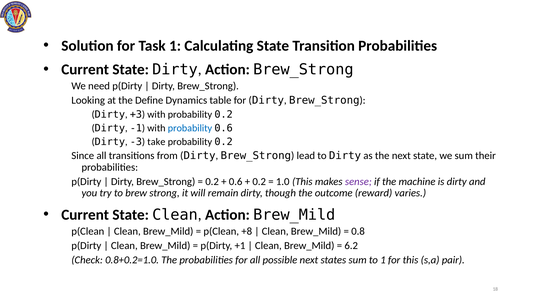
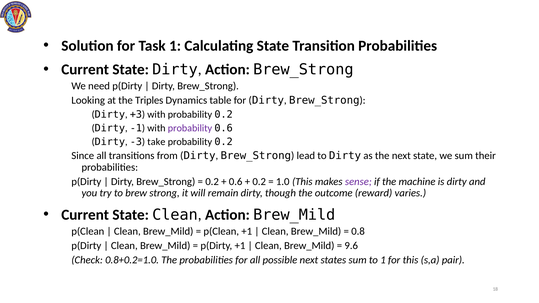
Define: Define -> Triples
probability at (190, 128) colour: blue -> purple
p(Clean +8: +8 -> +1
6.2: 6.2 -> 9.6
